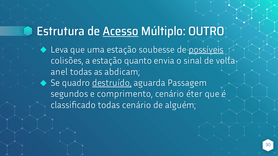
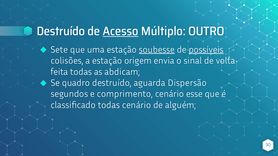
Estrutura at (61, 31): Estrutura -> Destruído
Leva: Leva -> Sete
soubesse underline: none -> present
quanto: quanto -> origem
anel: anel -> feita
destruído at (112, 83) underline: present -> none
Passagem: Passagem -> Dispersão
éter: éter -> esse
